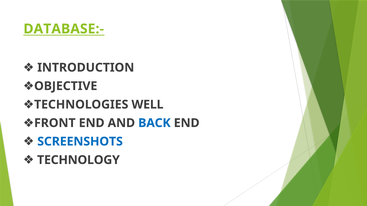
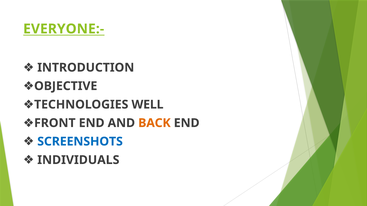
DATABASE:-: DATABASE:- -> EVERYONE:-
BACK colour: blue -> orange
TECHNOLOGY: TECHNOLOGY -> INDIVIDUALS
